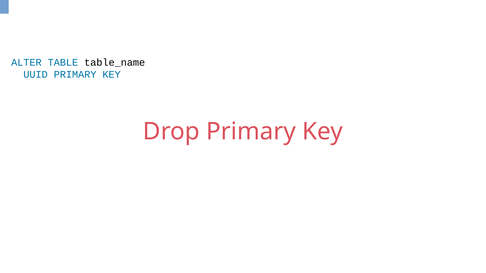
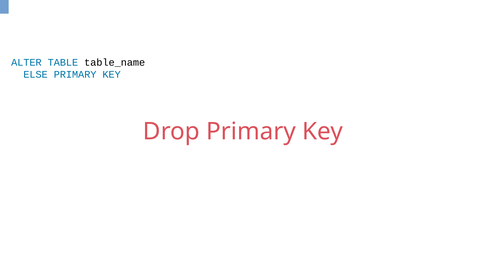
UUID: UUID -> ELSE
